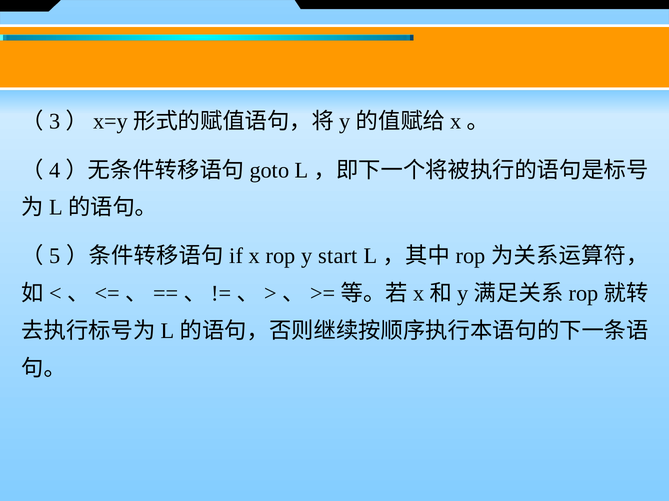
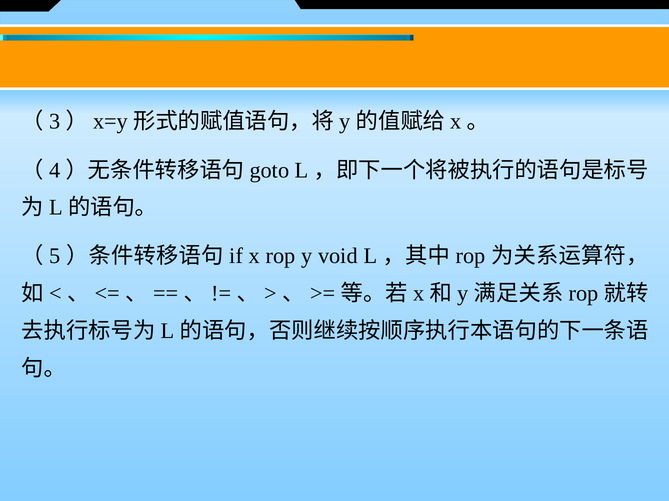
start: start -> void
